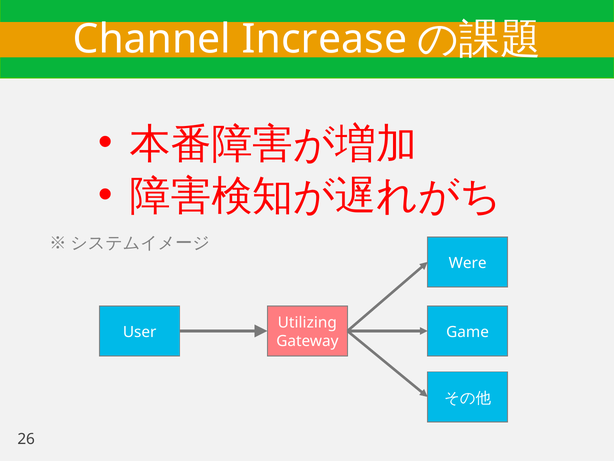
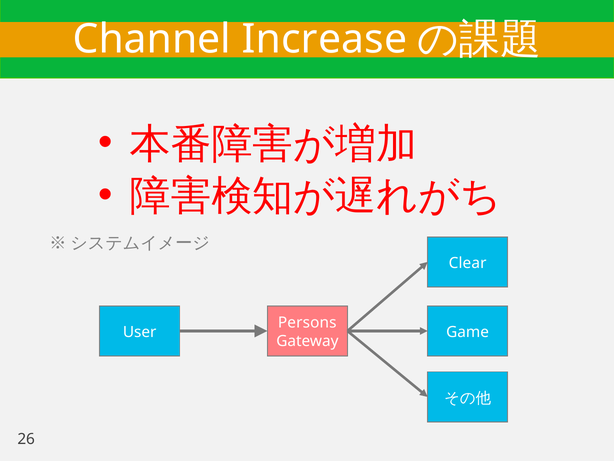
Were: Were -> Clear
Utilizing: Utilizing -> Persons
